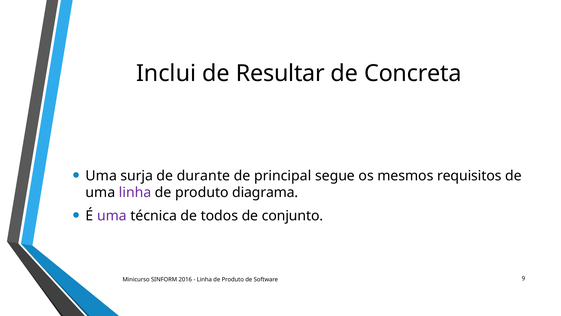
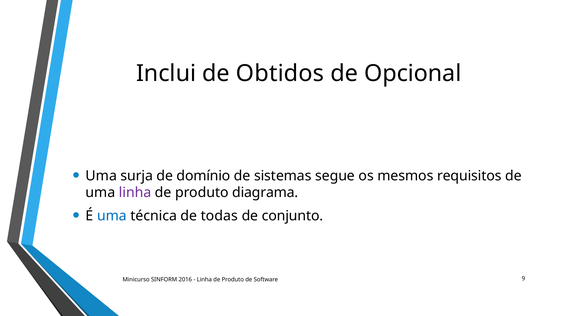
Resultar: Resultar -> Obtidos
Concreta: Concreta -> Opcional
durante: durante -> domínio
principal: principal -> sistemas
uma at (112, 216) colour: purple -> blue
todos: todos -> todas
